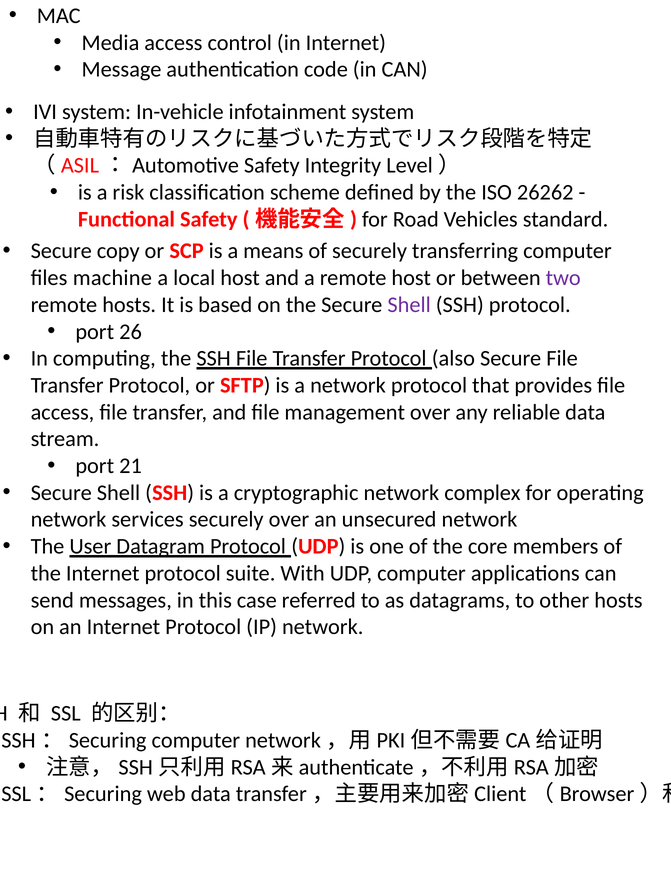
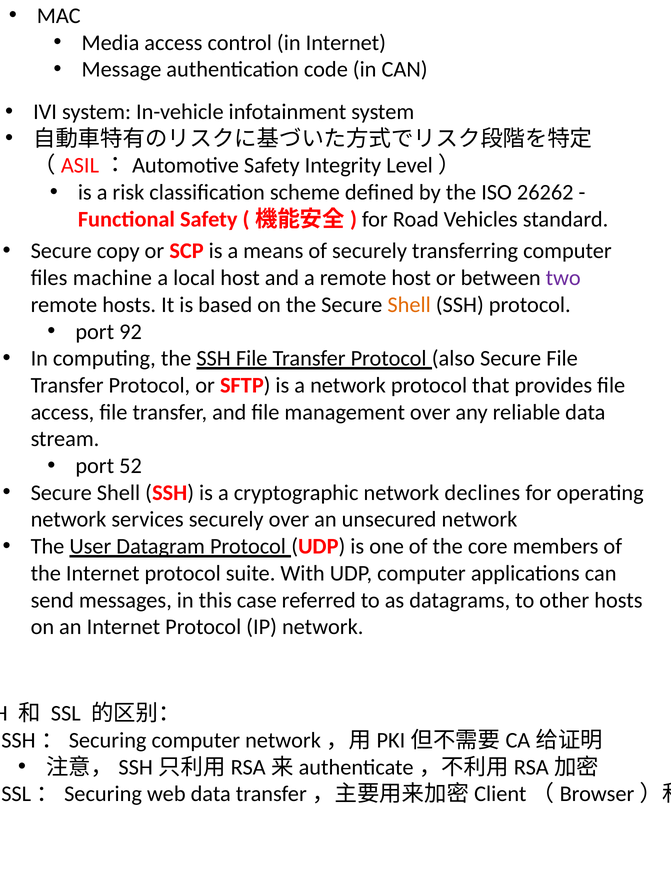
Shell at (409, 305) colour: purple -> orange
26: 26 -> 92
21: 21 -> 52
complex: complex -> declines
